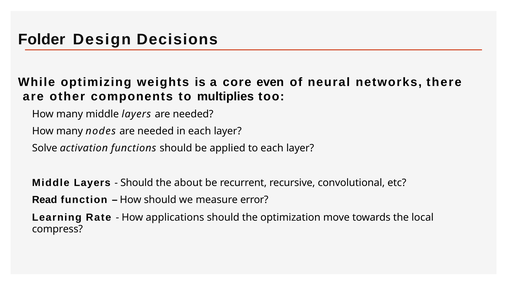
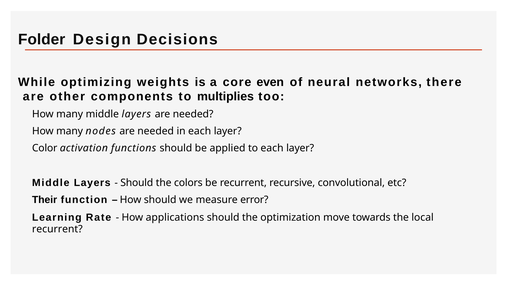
Solve: Solve -> Color
about: about -> colors
Read: Read -> Their
compress at (57, 229): compress -> recurrent
